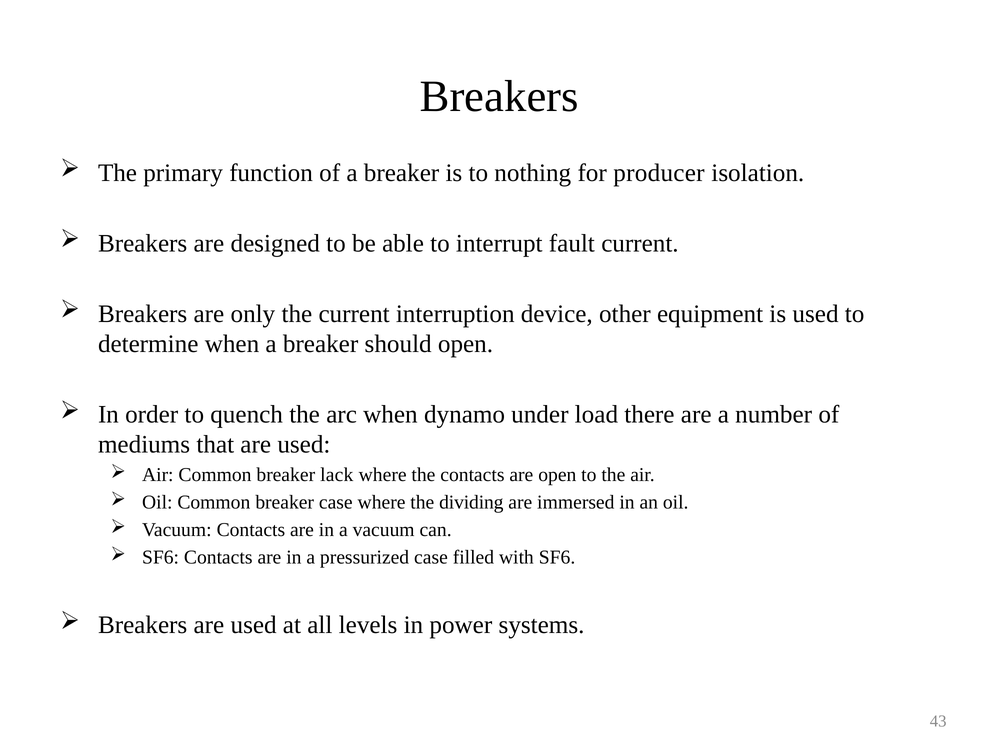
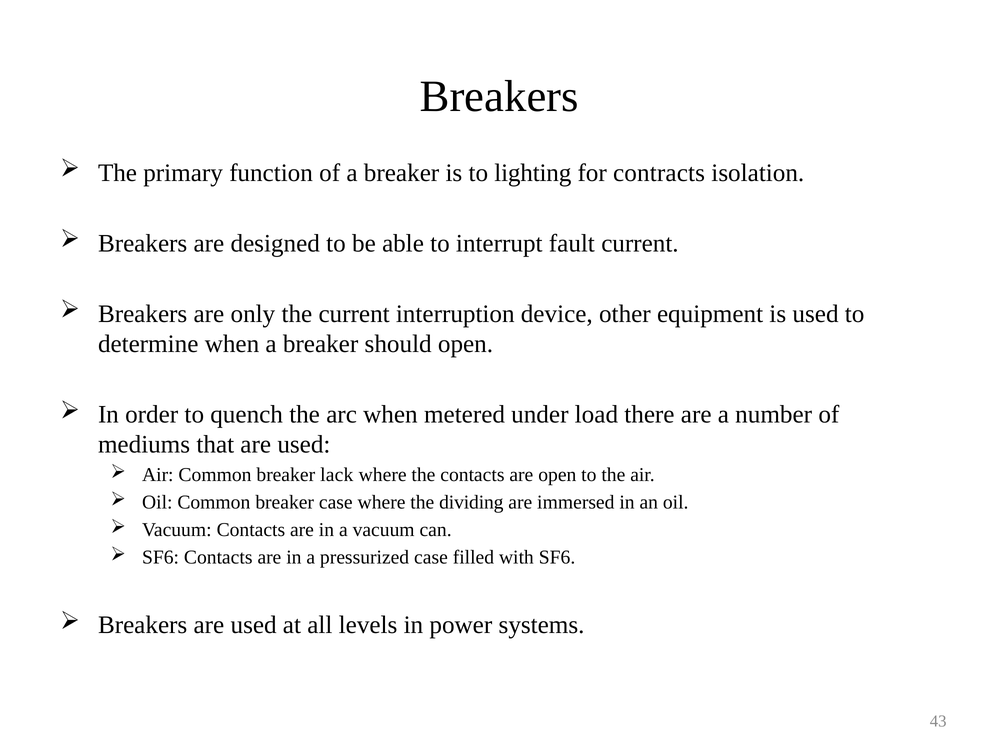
nothing: nothing -> lighting
producer: producer -> contracts
dynamo: dynamo -> metered
